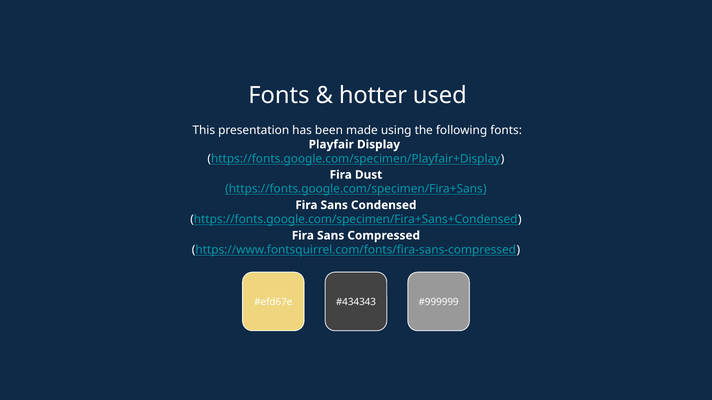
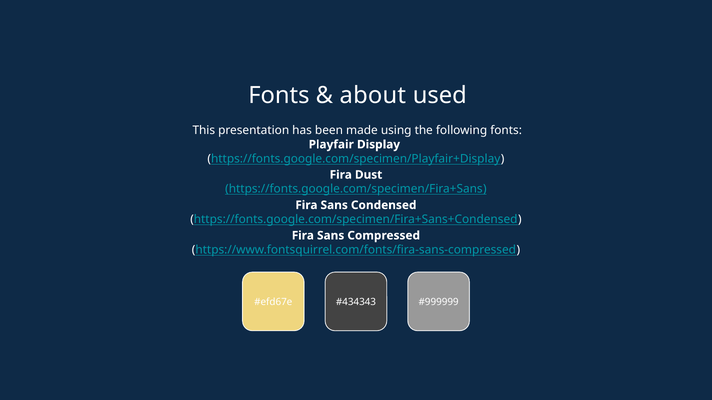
hotter: hotter -> about
